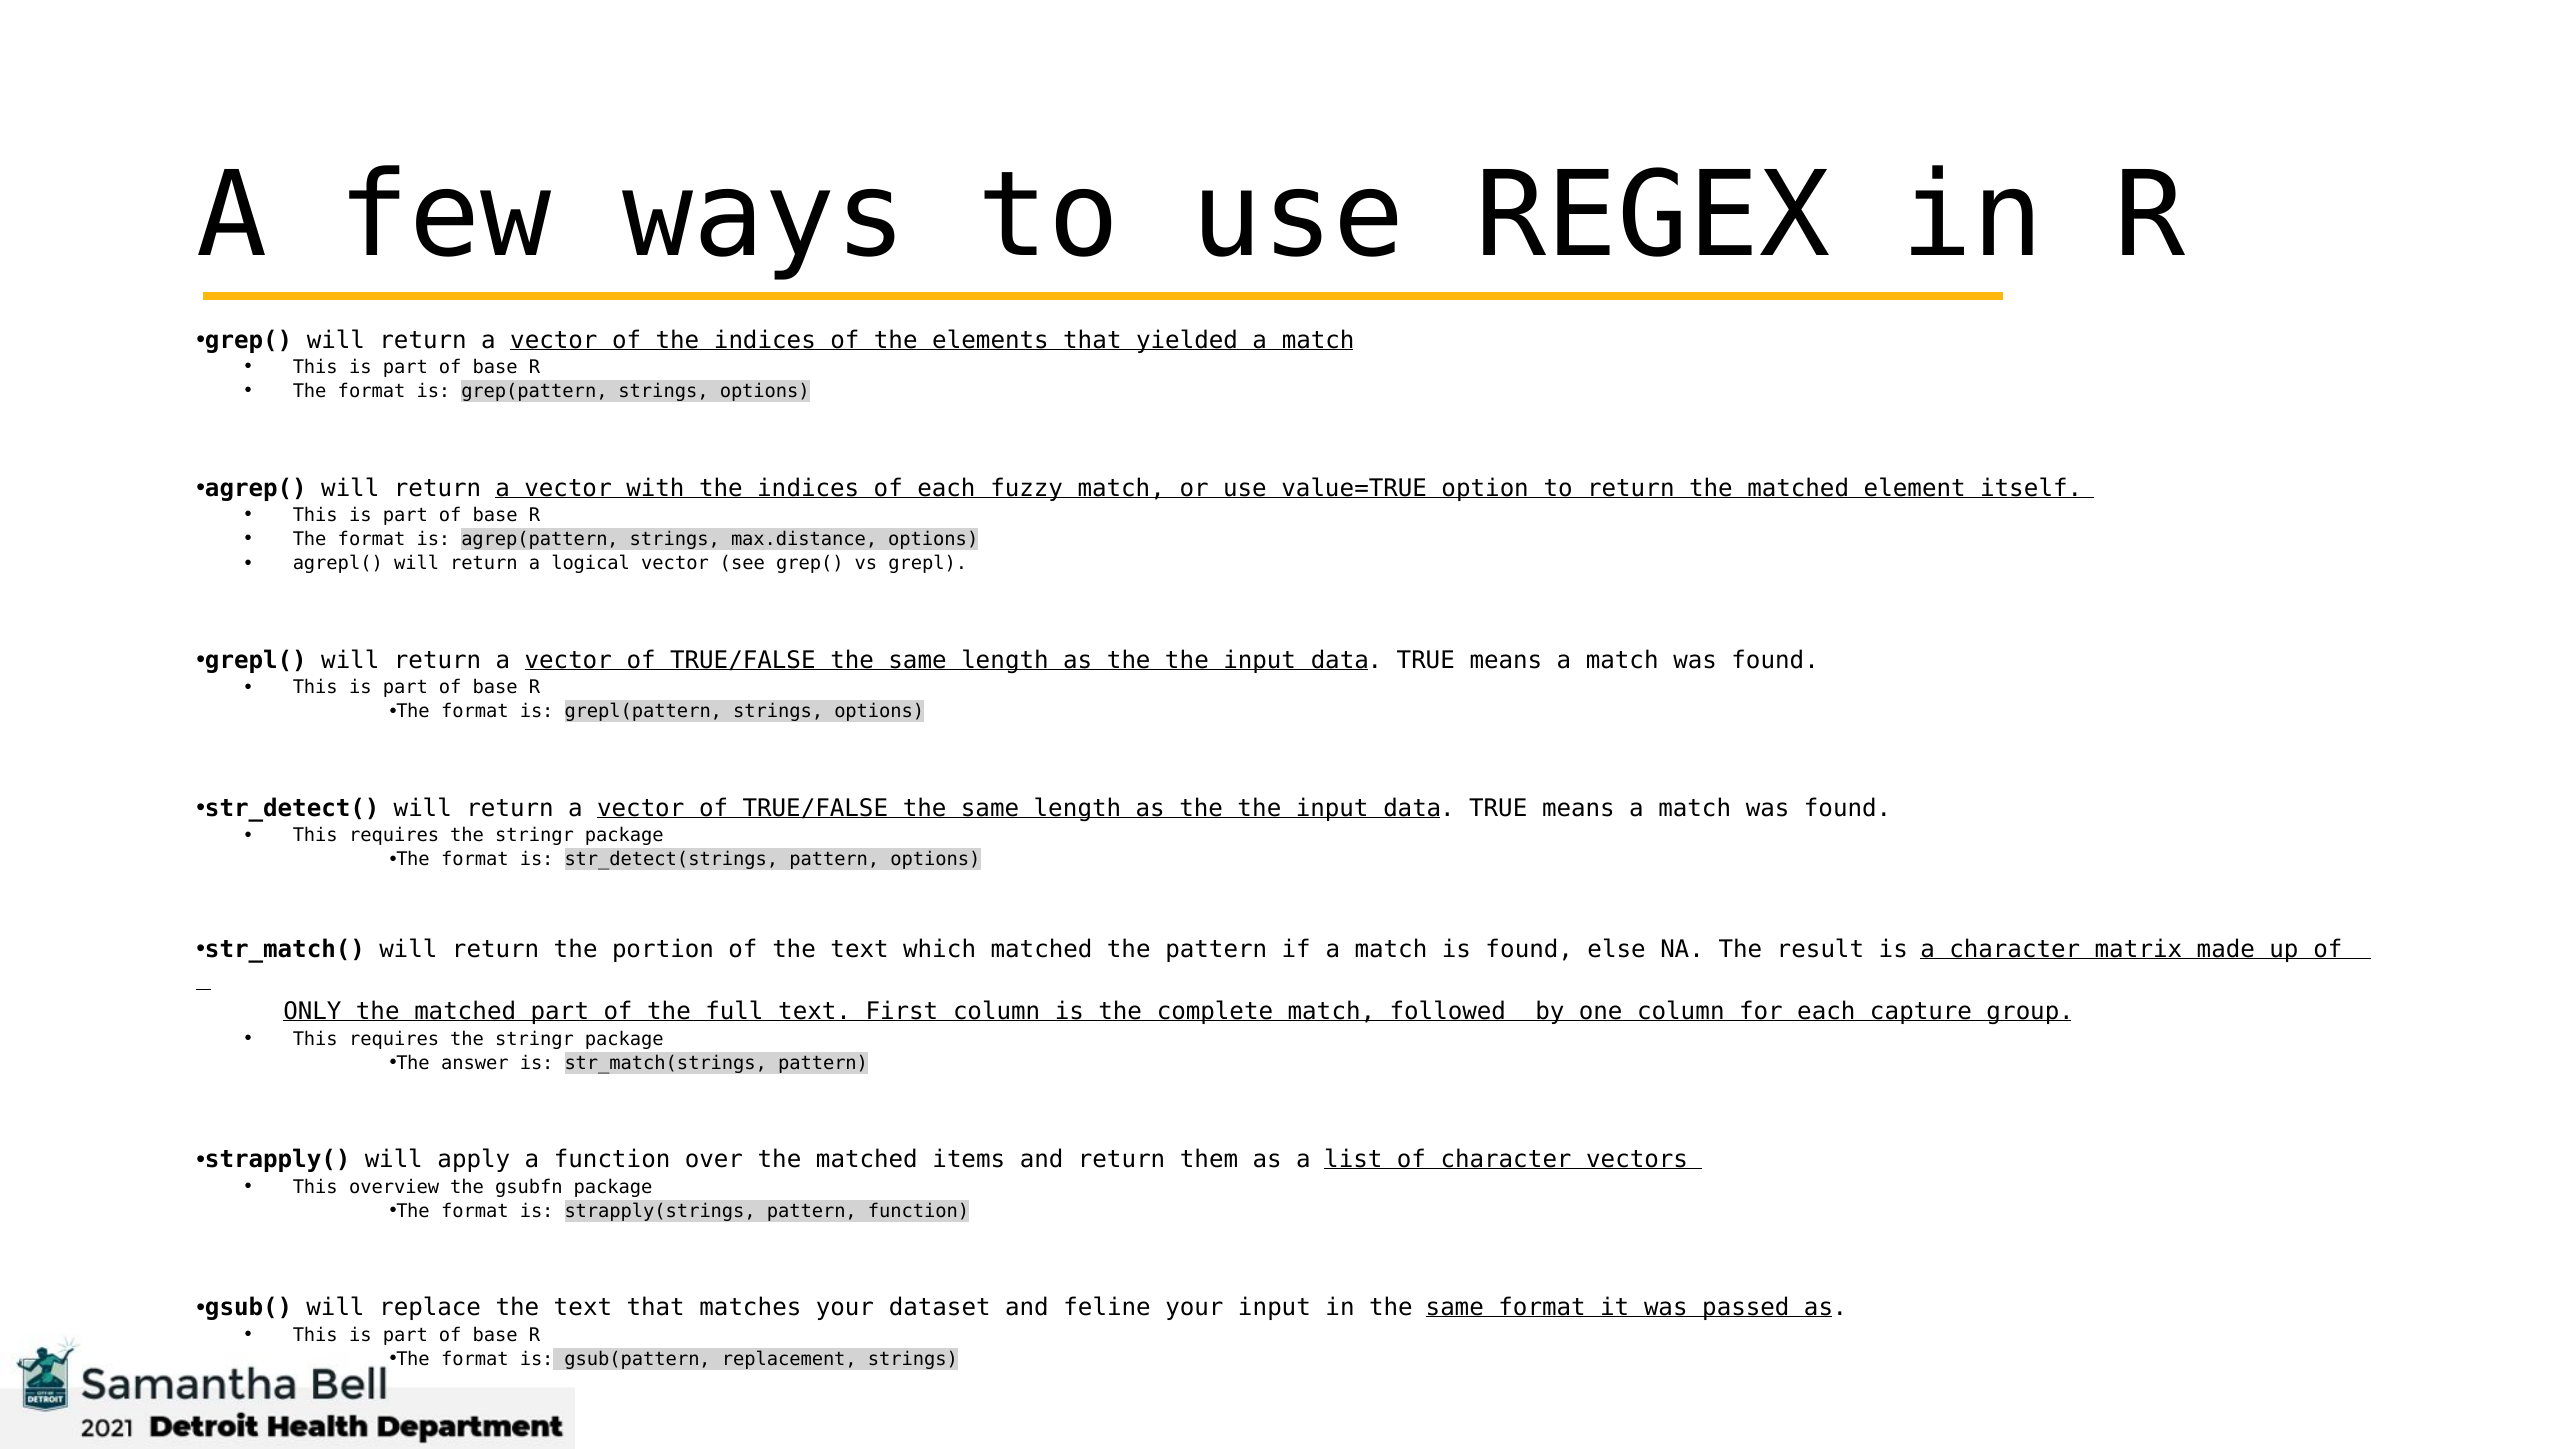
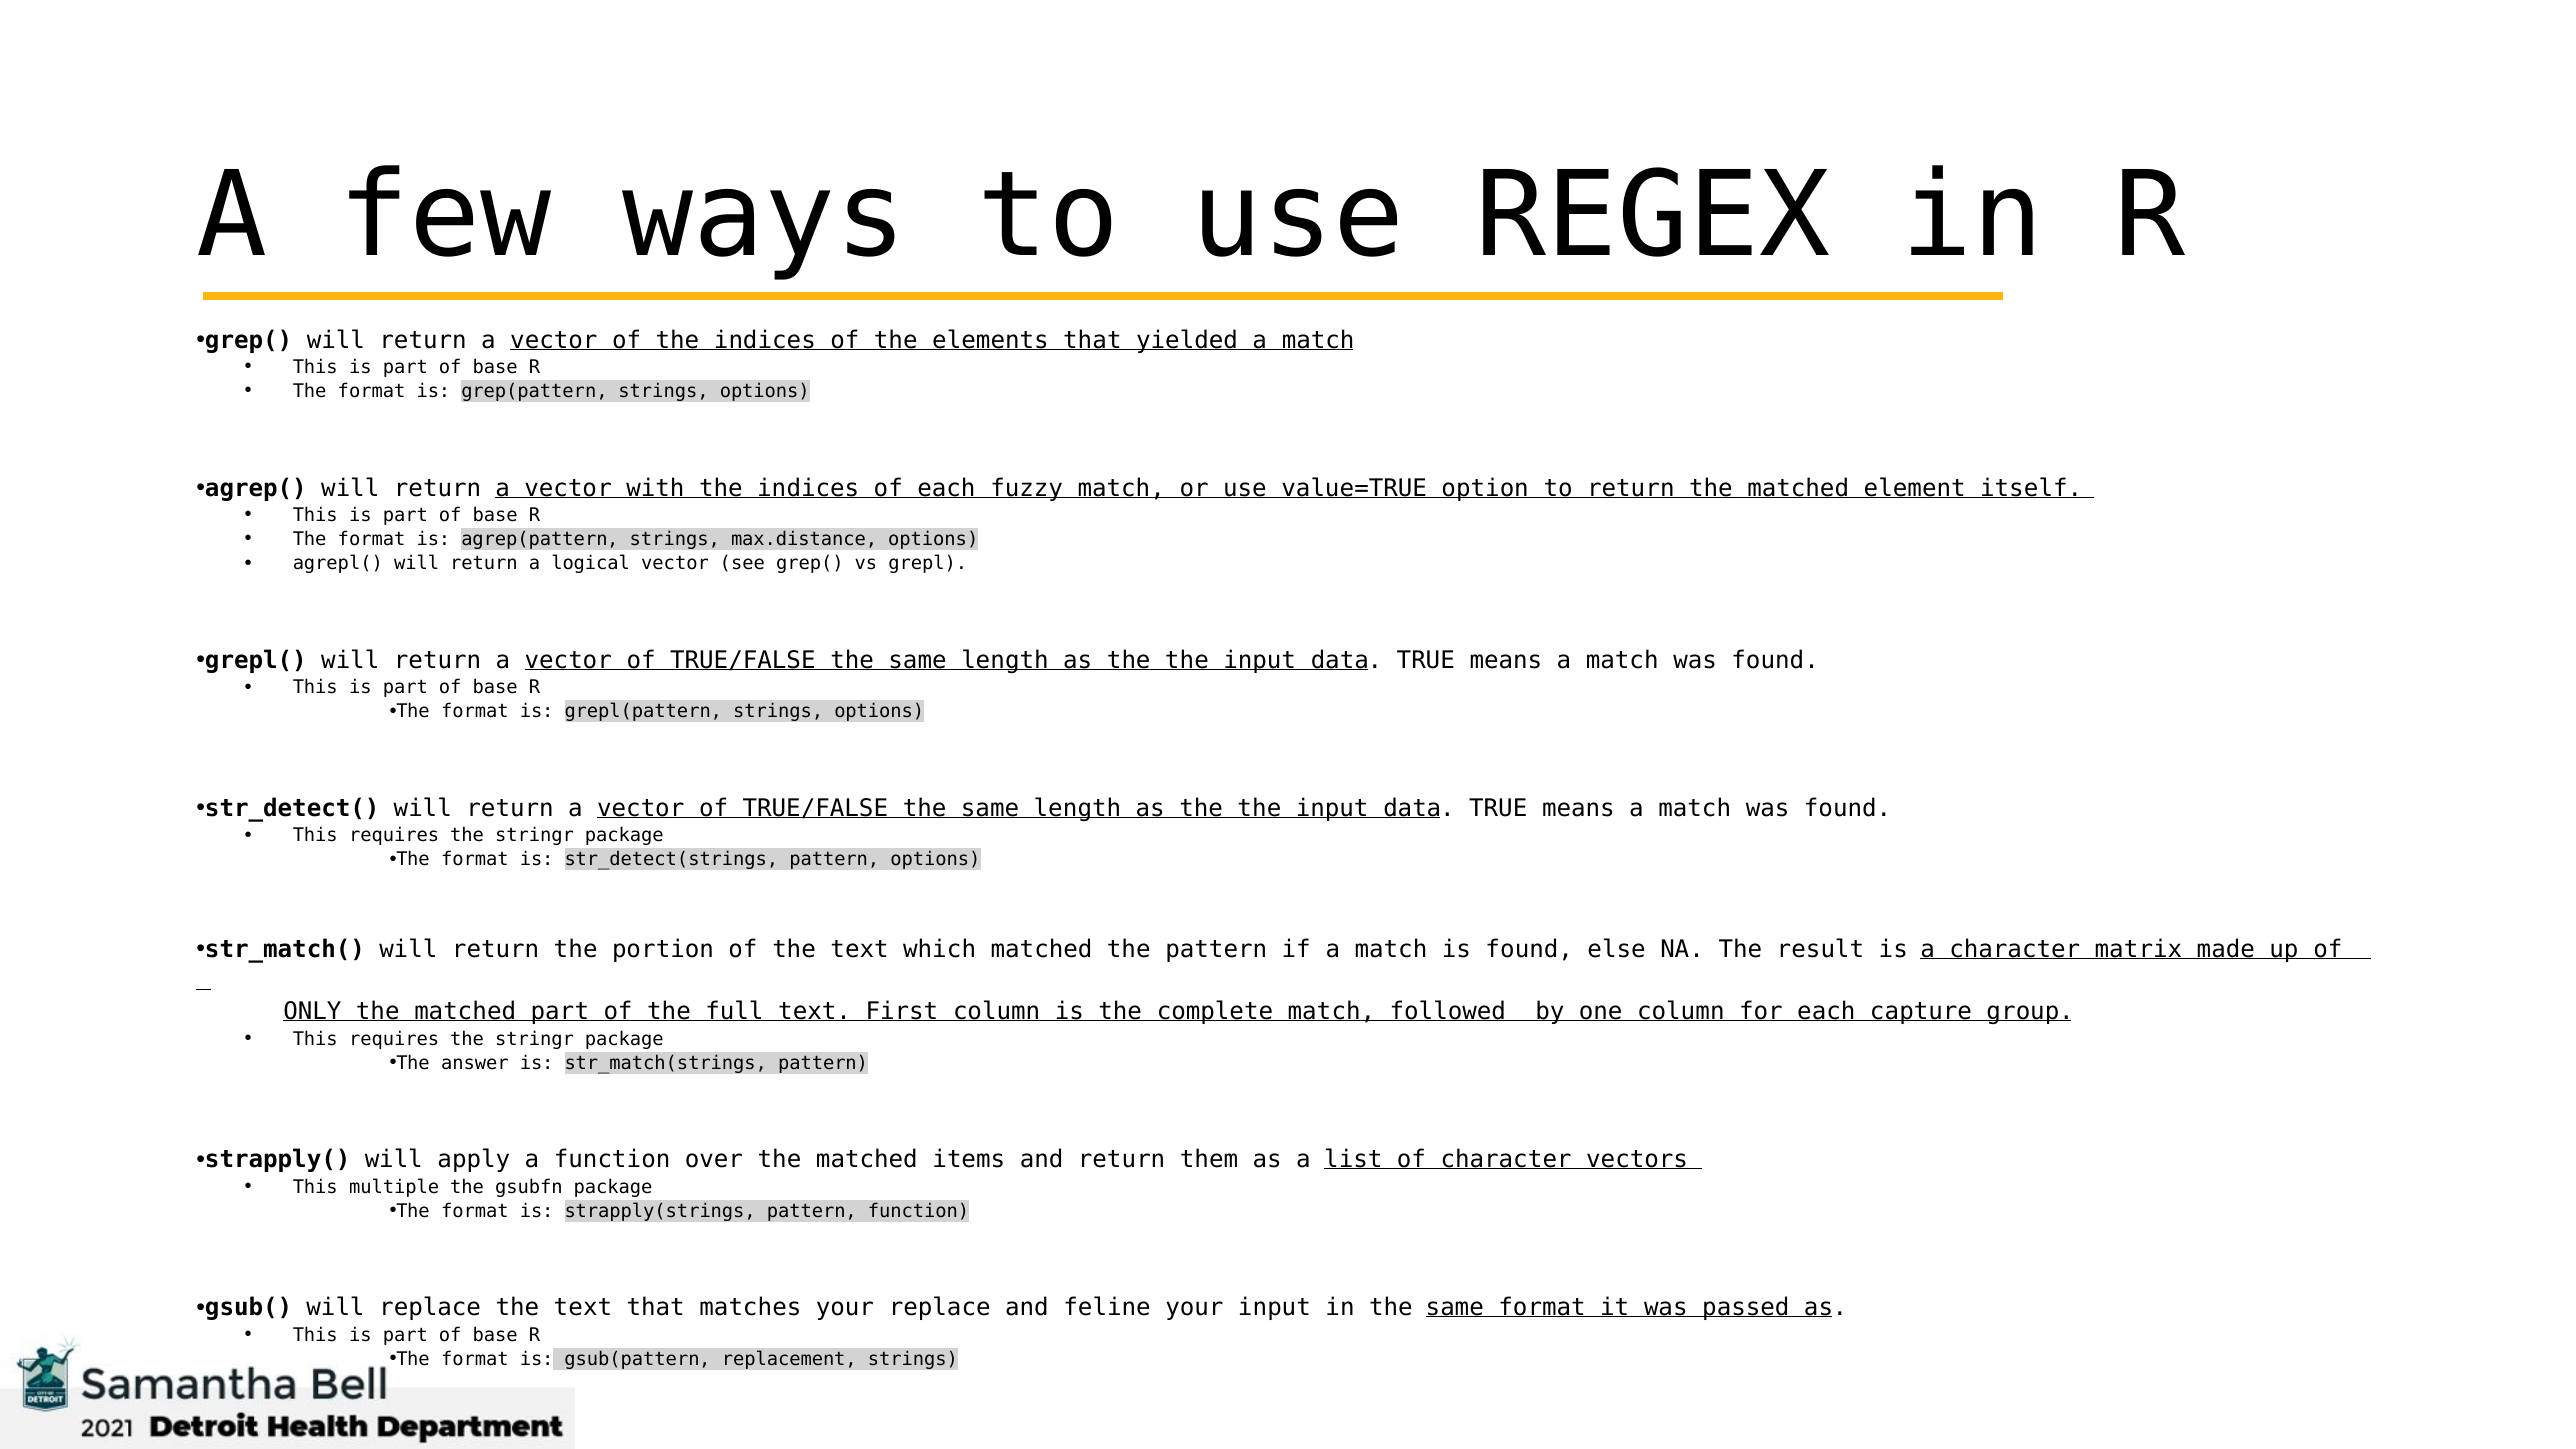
overview: overview -> multiple
your dataset: dataset -> replace
